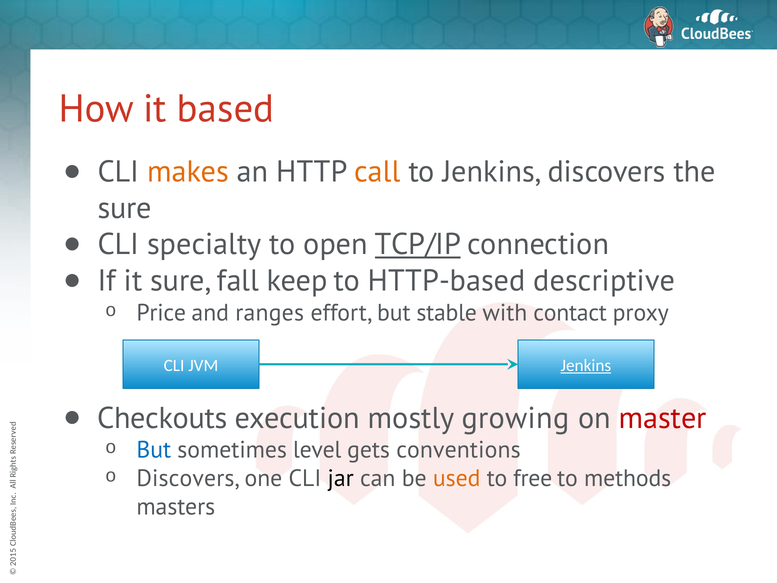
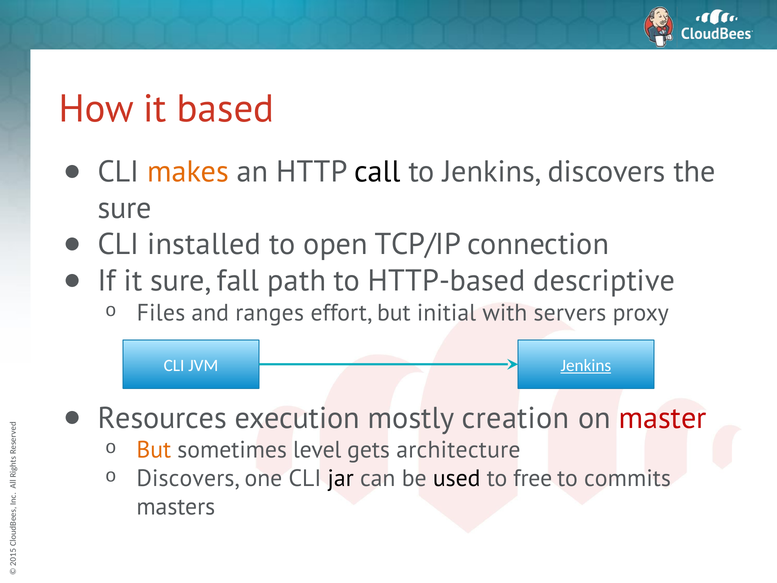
call colour: orange -> black
specialty: specialty -> installed
TCP/IP underline: present -> none
keep: keep -> path
Price: Price -> Files
stable: stable -> initial
contact: contact -> servers
Checkouts: Checkouts -> Resources
growing: growing -> creation
But at (154, 450) colour: blue -> orange
conventions: conventions -> architecture
used colour: orange -> black
methods: methods -> commits
